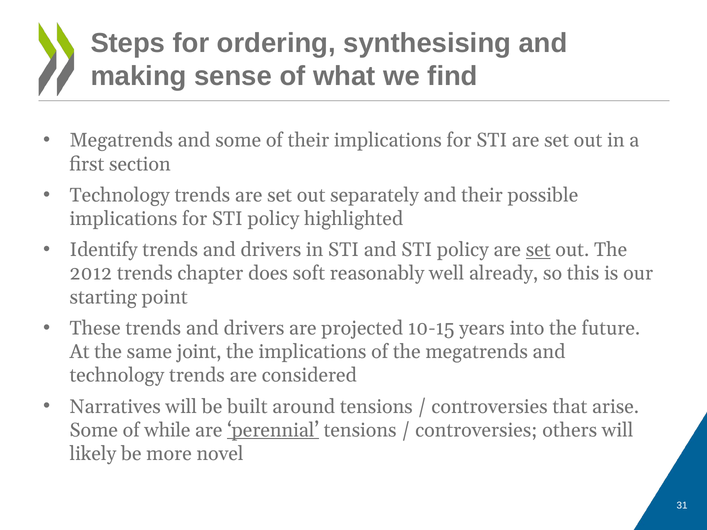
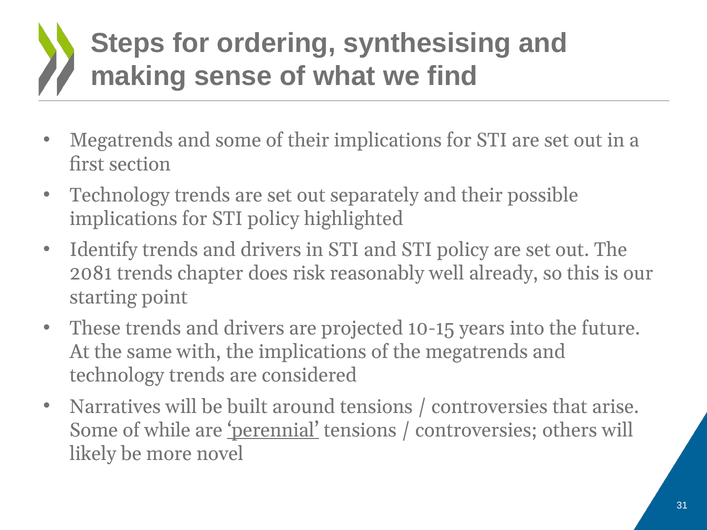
set at (538, 250) underline: present -> none
2012: 2012 -> 2081
soft: soft -> risk
joint: joint -> with
